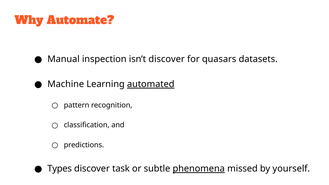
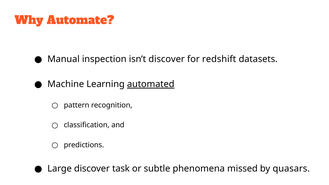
quasars: quasars -> redshift
Types: Types -> Large
phenomena underline: present -> none
yourself: yourself -> quasars
